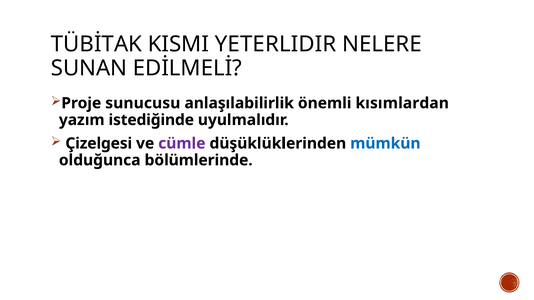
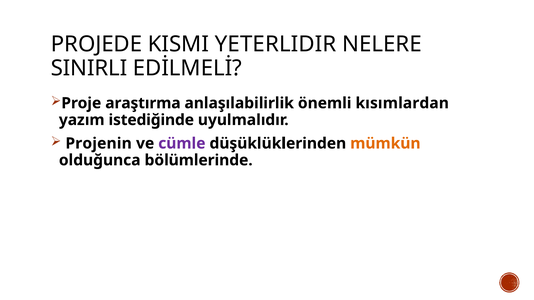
TÜBİTAK: TÜBİTAK -> PROJEDE
SUNAN: SUNAN -> SINIRLI
sunucusu: sunucusu -> araştırma
Çizelgesi: Çizelgesi -> Projenin
mümkün colour: blue -> orange
